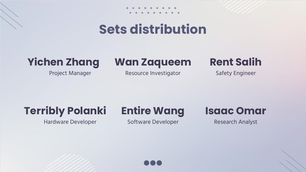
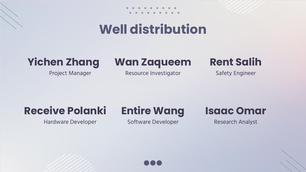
Sets: Sets -> Well
Terribly: Terribly -> Receive
